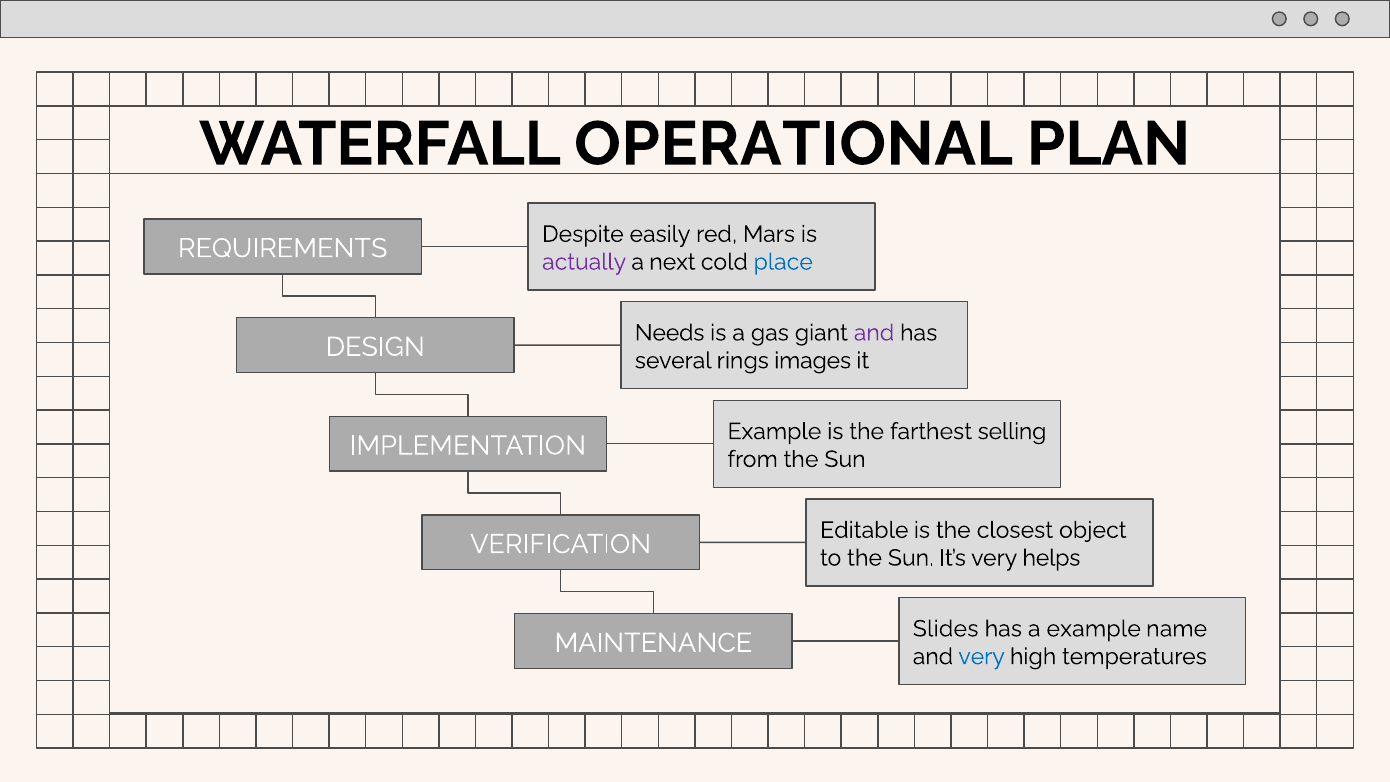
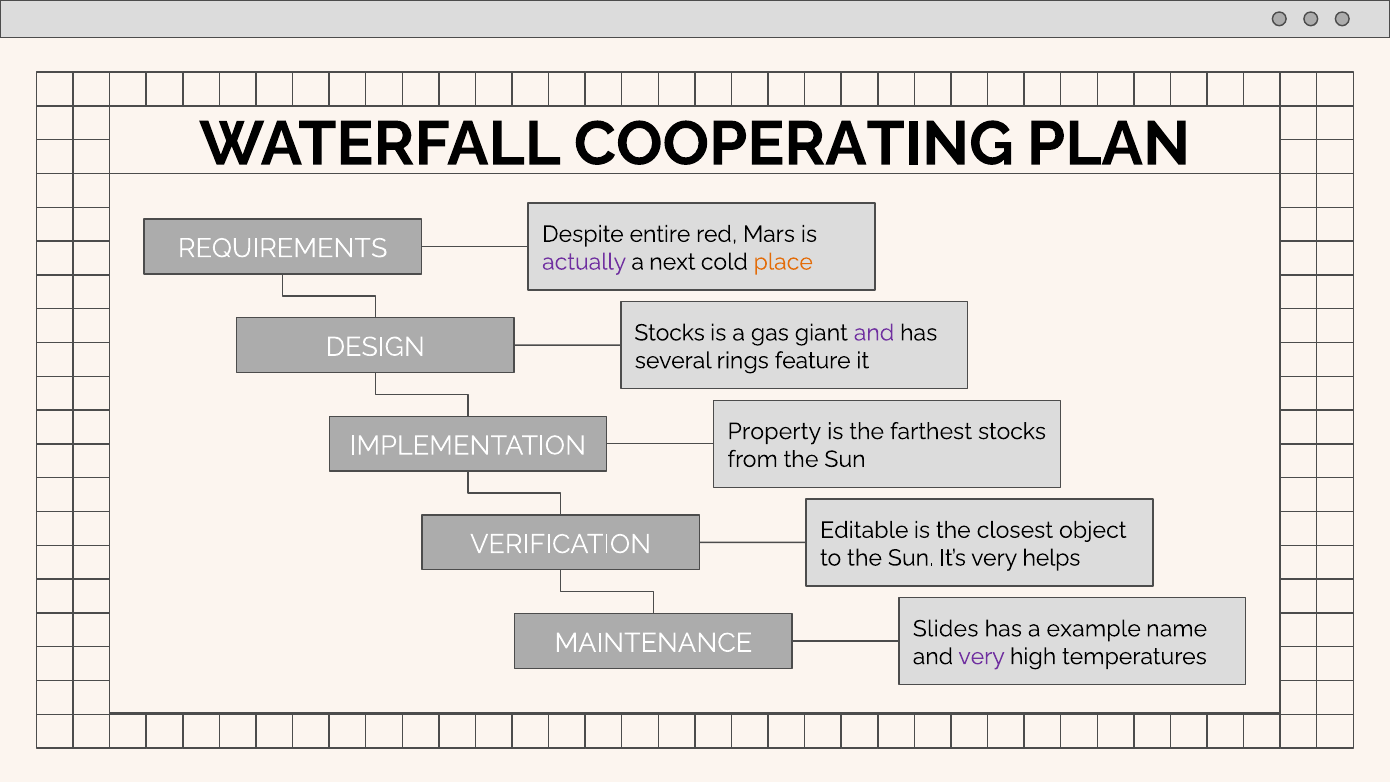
OPERATIONAL: OPERATIONAL -> COOPERATING
easily: easily -> entire
place colour: blue -> orange
Needs at (670, 333): Needs -> Stocks
images: images -> feature
Example at (774, 431): Example -> Property
farthest selling: selling -> stocks
very at (982, 656) colour: blue -> purple
